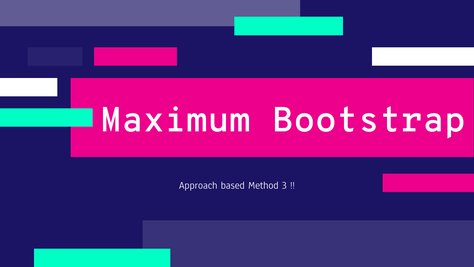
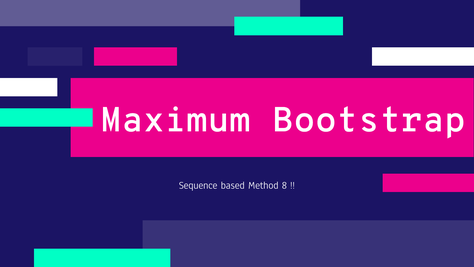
Approach: Approach -> Sequence
3: 3 -> 8
